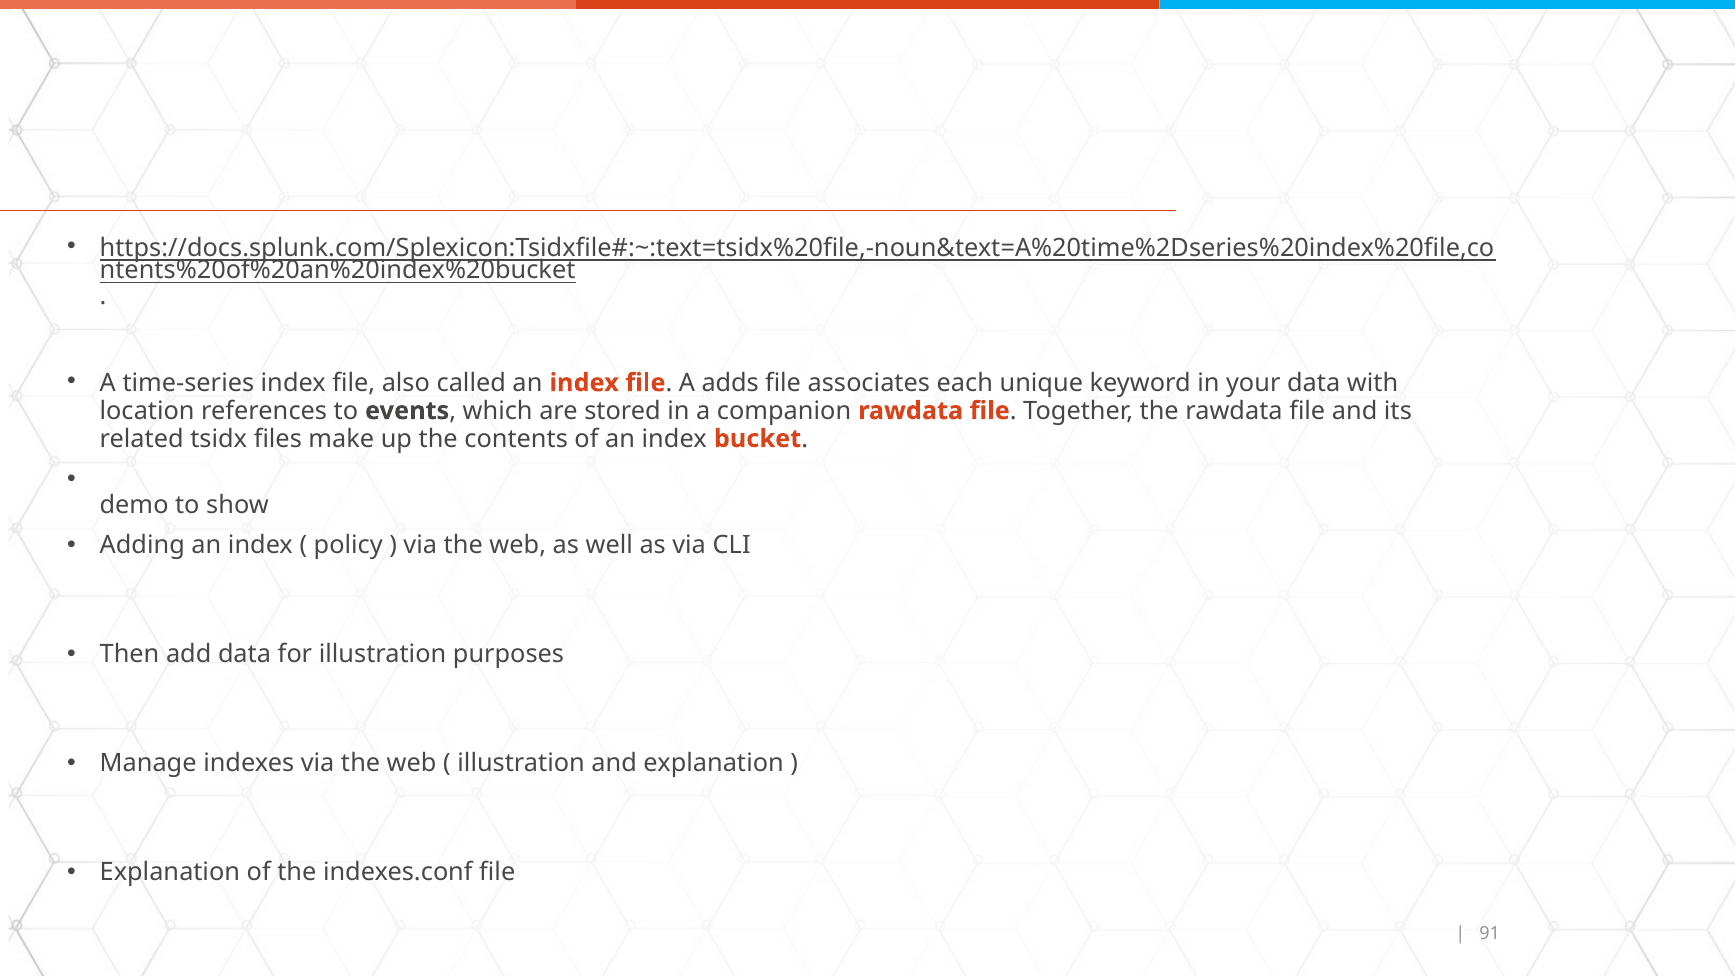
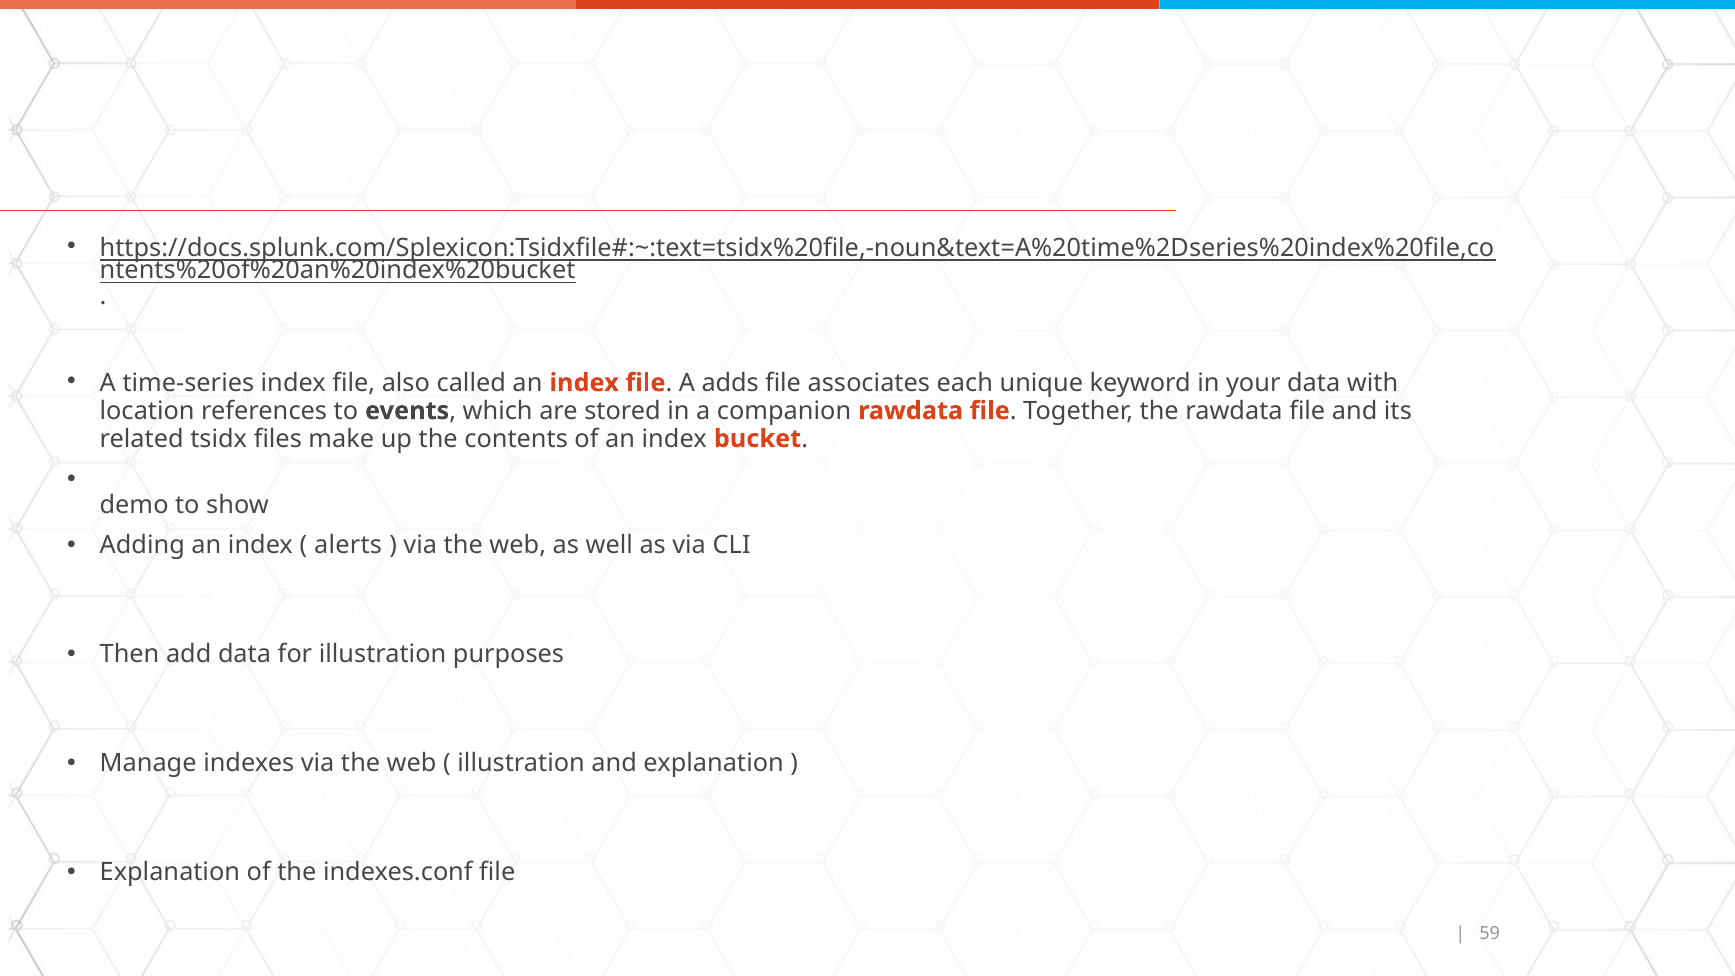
policy: policy -> alerts
91: 91 -> 59
